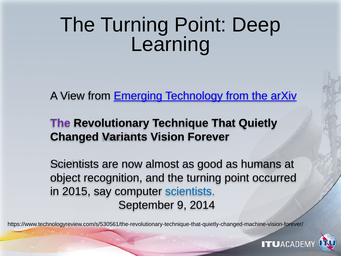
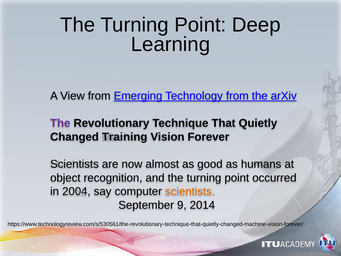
Variants: Variants -> Training
2015: 2015 -> 2004
scientists at (190, 191) colour: blue -> orange
